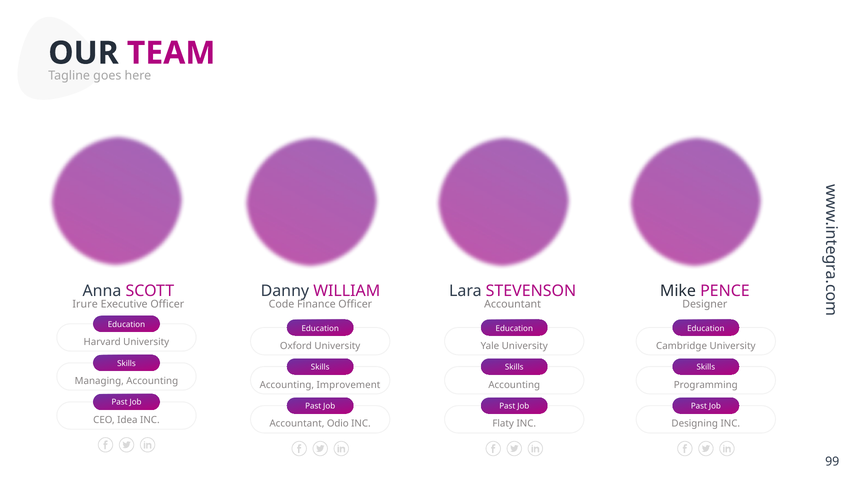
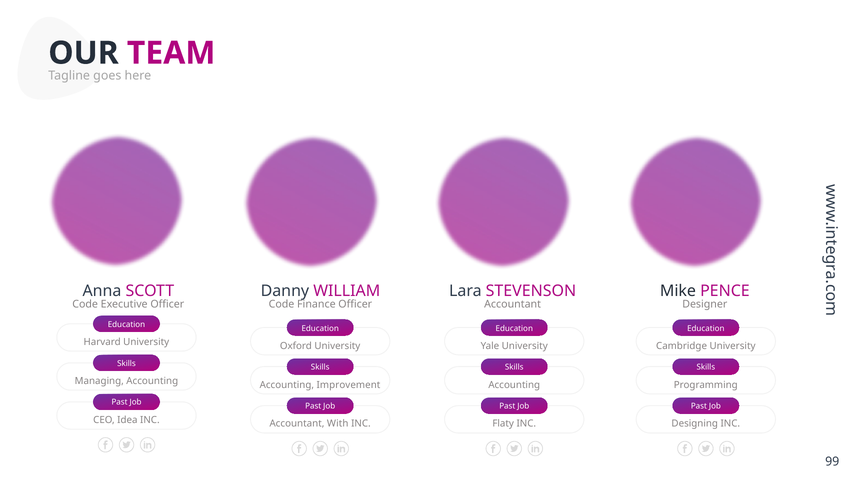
Irure at (85, 304): Irure -> Code
Odio: Odio -> With
